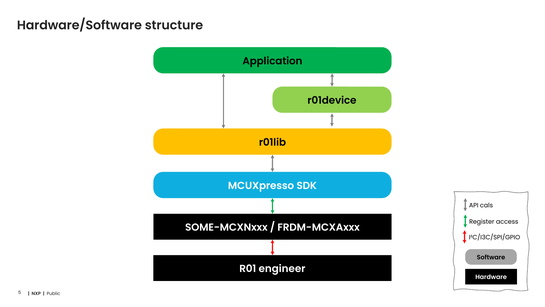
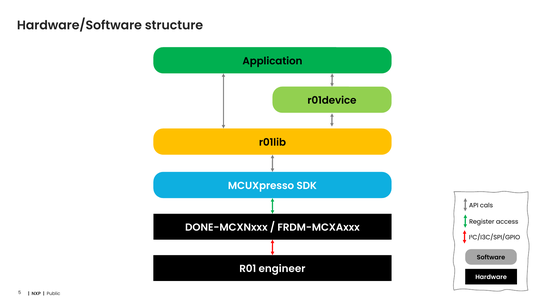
SOME-MCXNxxx: SOME-MCXNxxx -> DONE-MCXNxxx
